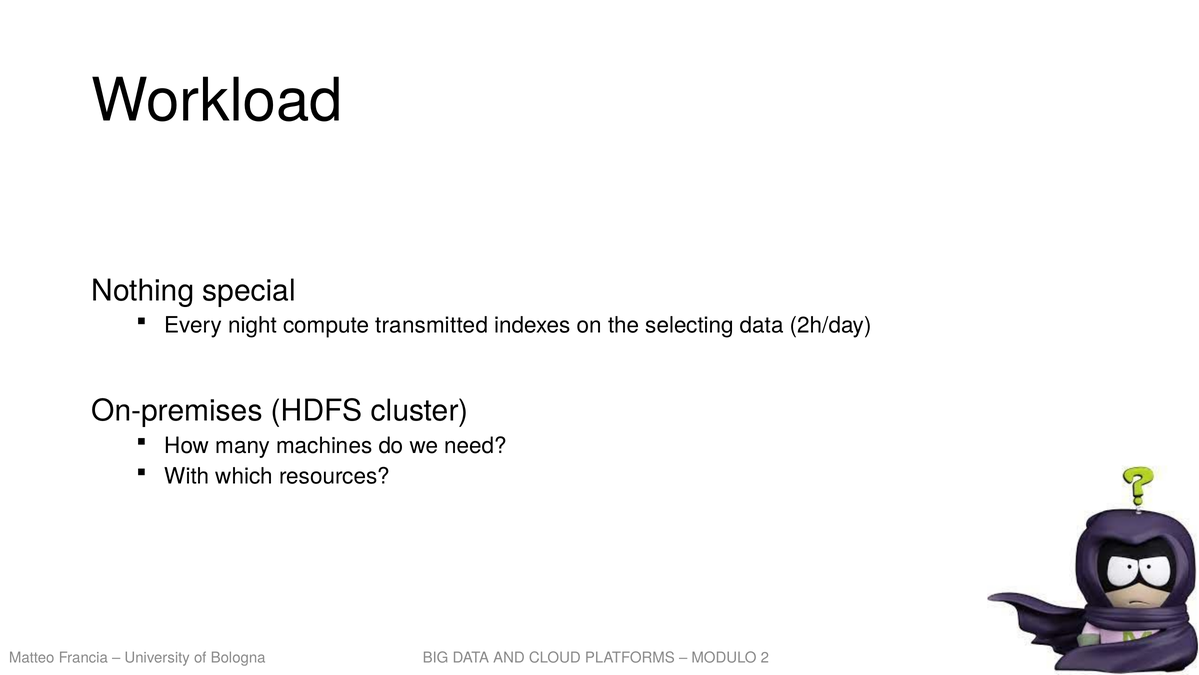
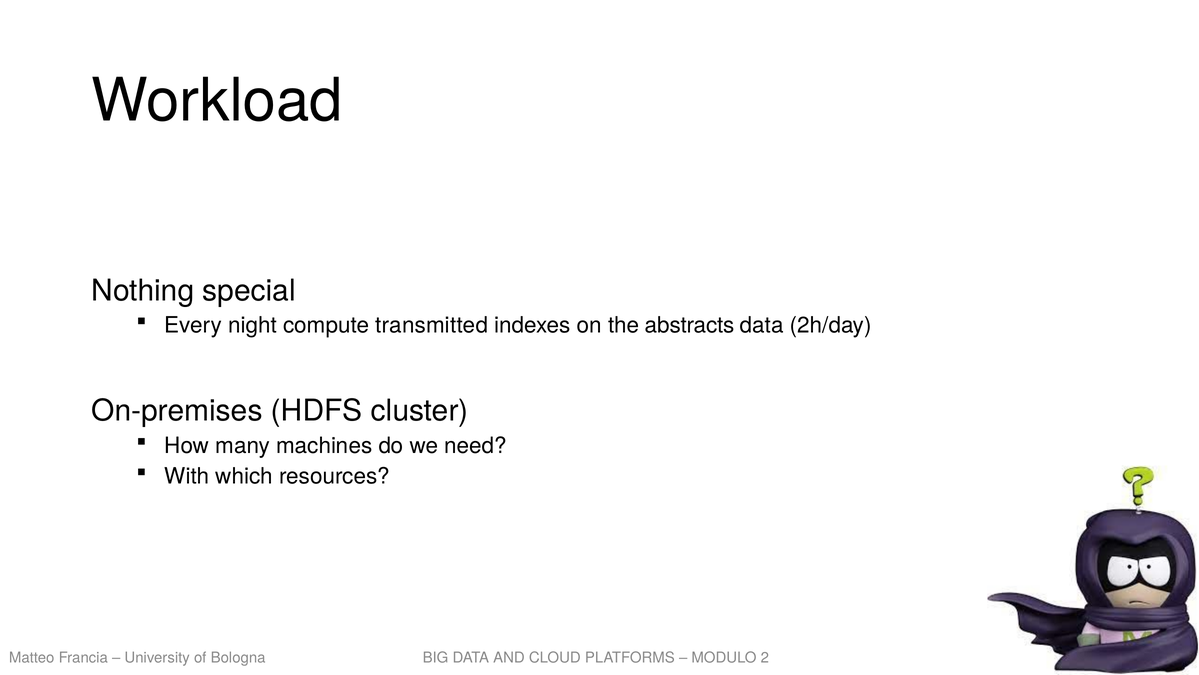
selecting: selecting -> abstracts
